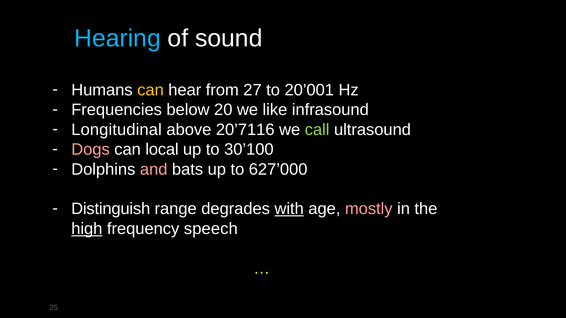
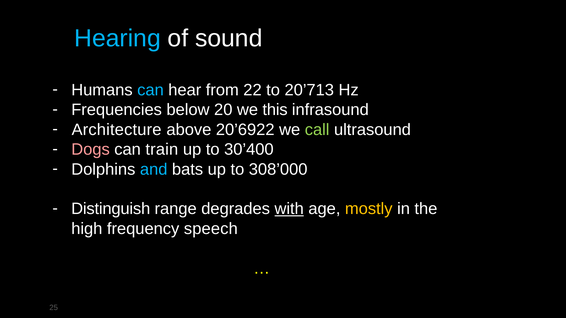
can at (150, 90) colour: yellow -> light blue
27: 27 -> 22
20’001: 20’001 -> 20’713
like: like -> this
Longitudinal: Longitudinal -> Architecture
20’7116: 20’7116 -> 20’6922
local: local -> train
30’100: 30’100 -> 30’400
and colour: pink -> light blue
627’000: 627’000 -> 308’000
mostly colour: pink -> yellow
high underline: present -> none
